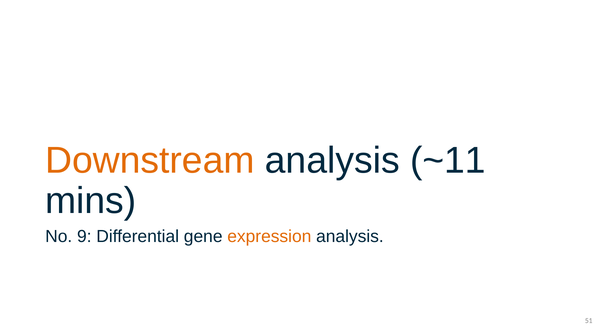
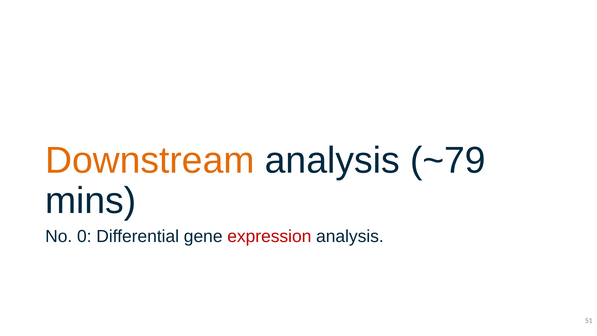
~11: ~11 -> ~79
9: 9 -> 0
expression colour: orange -> red
